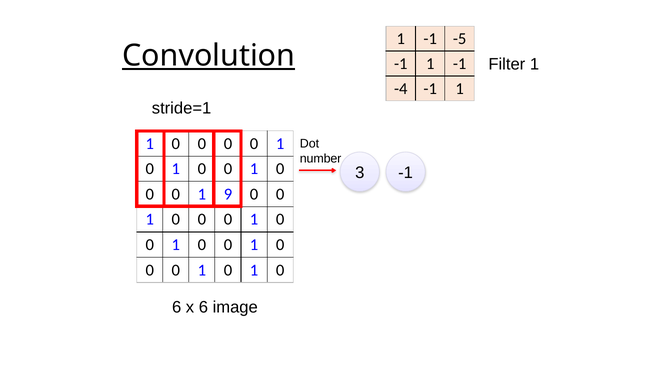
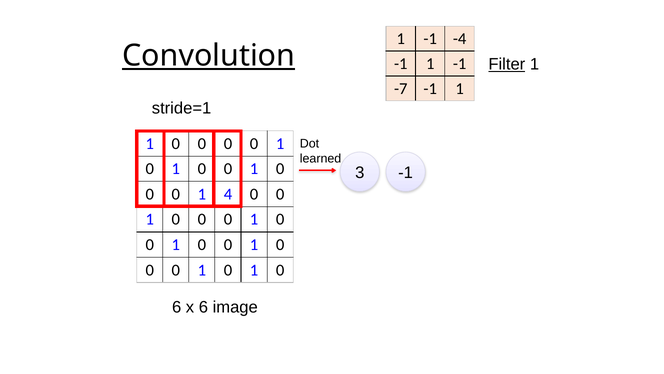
-5: -5 -> -4
Filter underline: none -> present
-4: -4 -> -7
number: number -> learned
9: 9 -> 4
